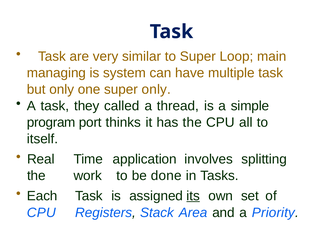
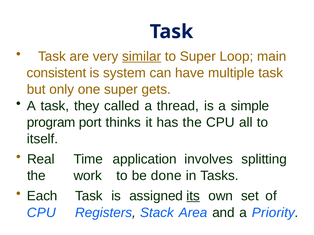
similar underline: none -> present
managing: managing -> consistent
super only: only -> gets
